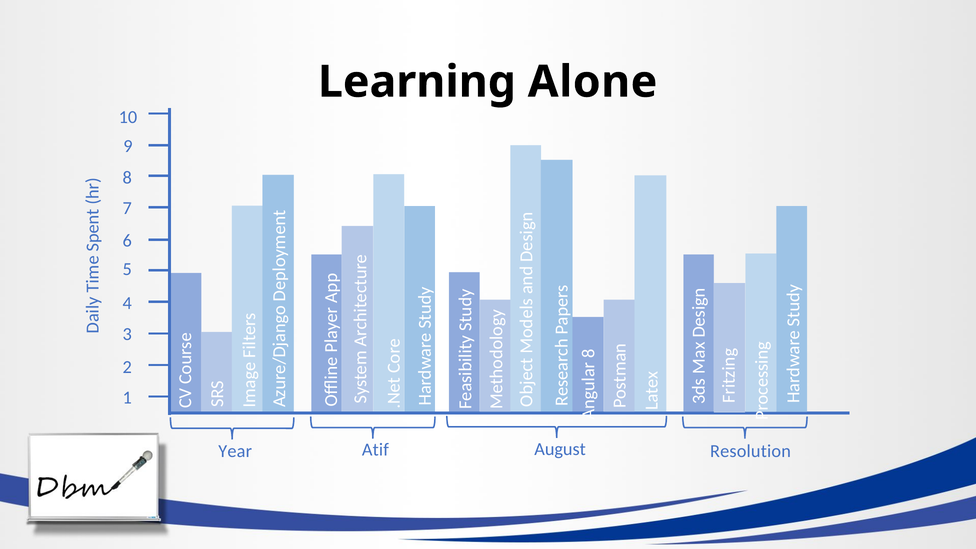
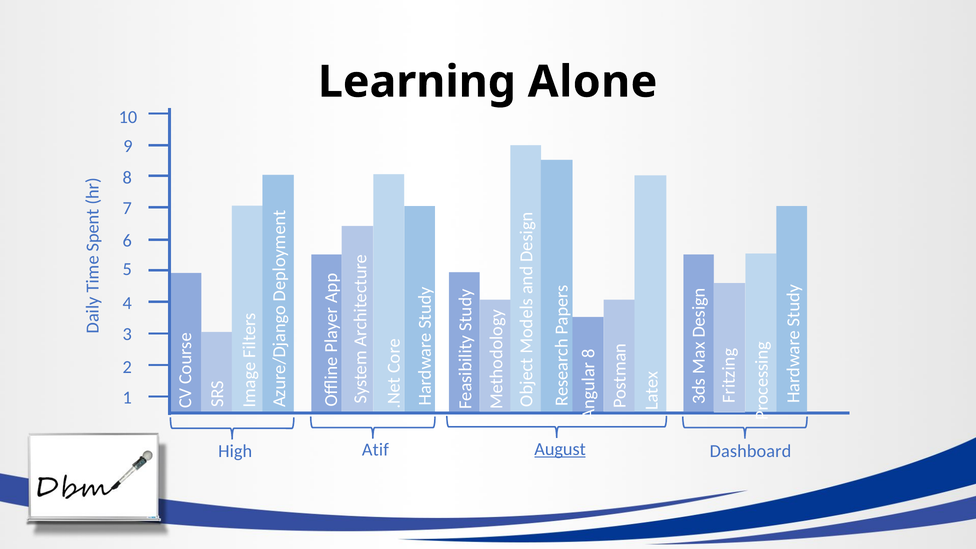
August underline: none -> present
Year: Year -> High
Resolution: Resolution -> Dashboard
